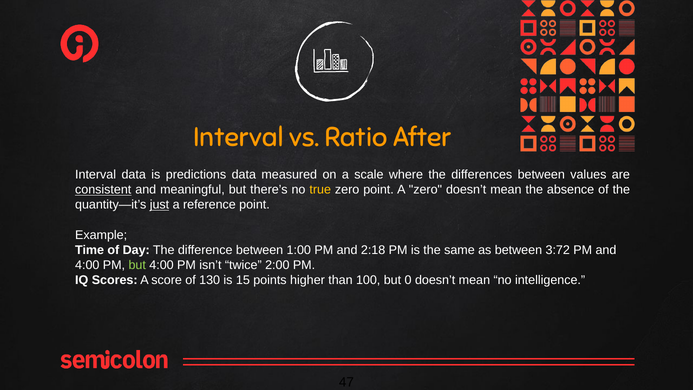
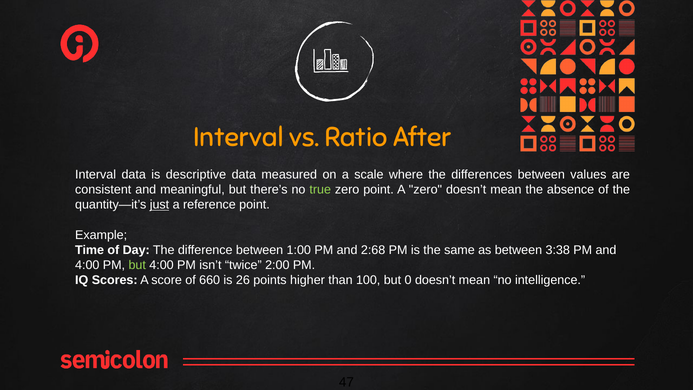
predictions: predictions -> descriptive
consistent underline: present -> none
true colour: yellow -> light green
2:18: 2:18 -> 2:68
3:72: 3:72 -> 3:38
130: 130 -> 660
15: 15 -> 26
